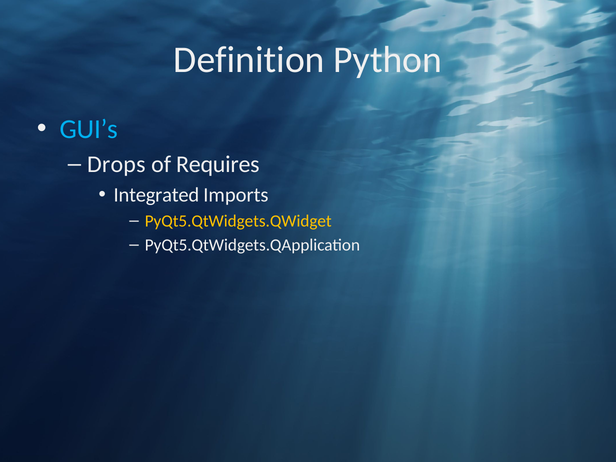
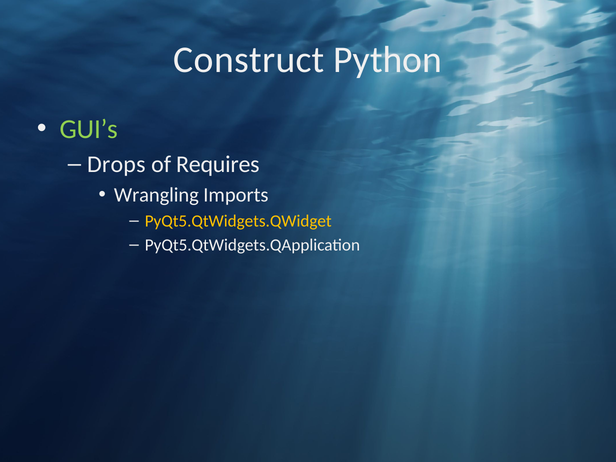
Definition: Definition -> Construct
GUI’s colour: light blue -> light green
Integrated: Integrated -> Wrangling
